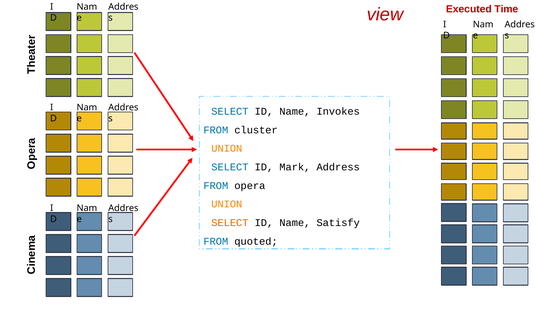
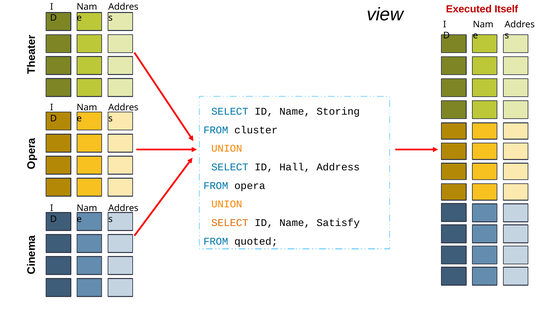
Time: Time -> Itself
view colour: red -> black
Invokes: Invokes -> Storing
Mark: Mark -> Hall
